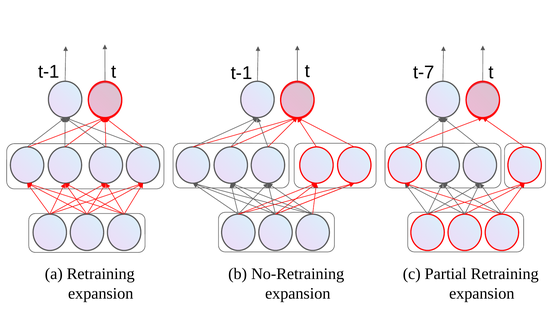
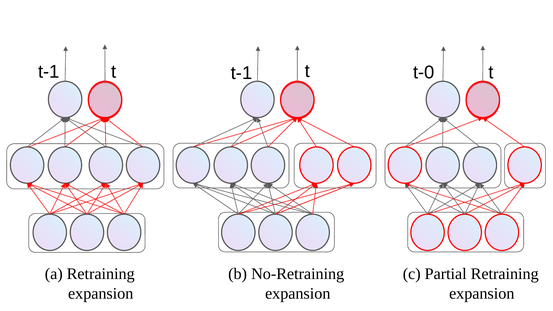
t-7: t-7 -> t-0
